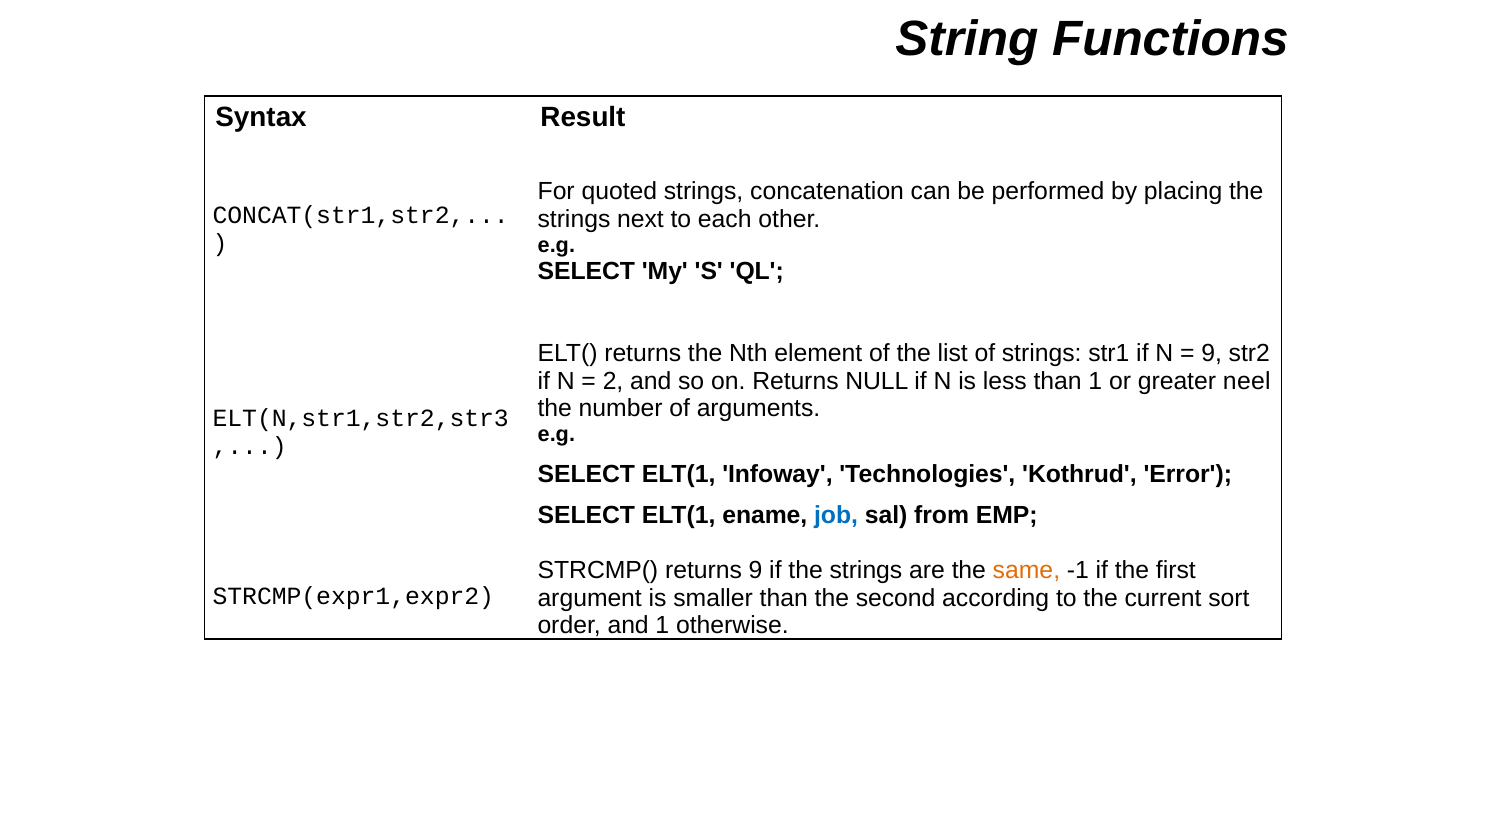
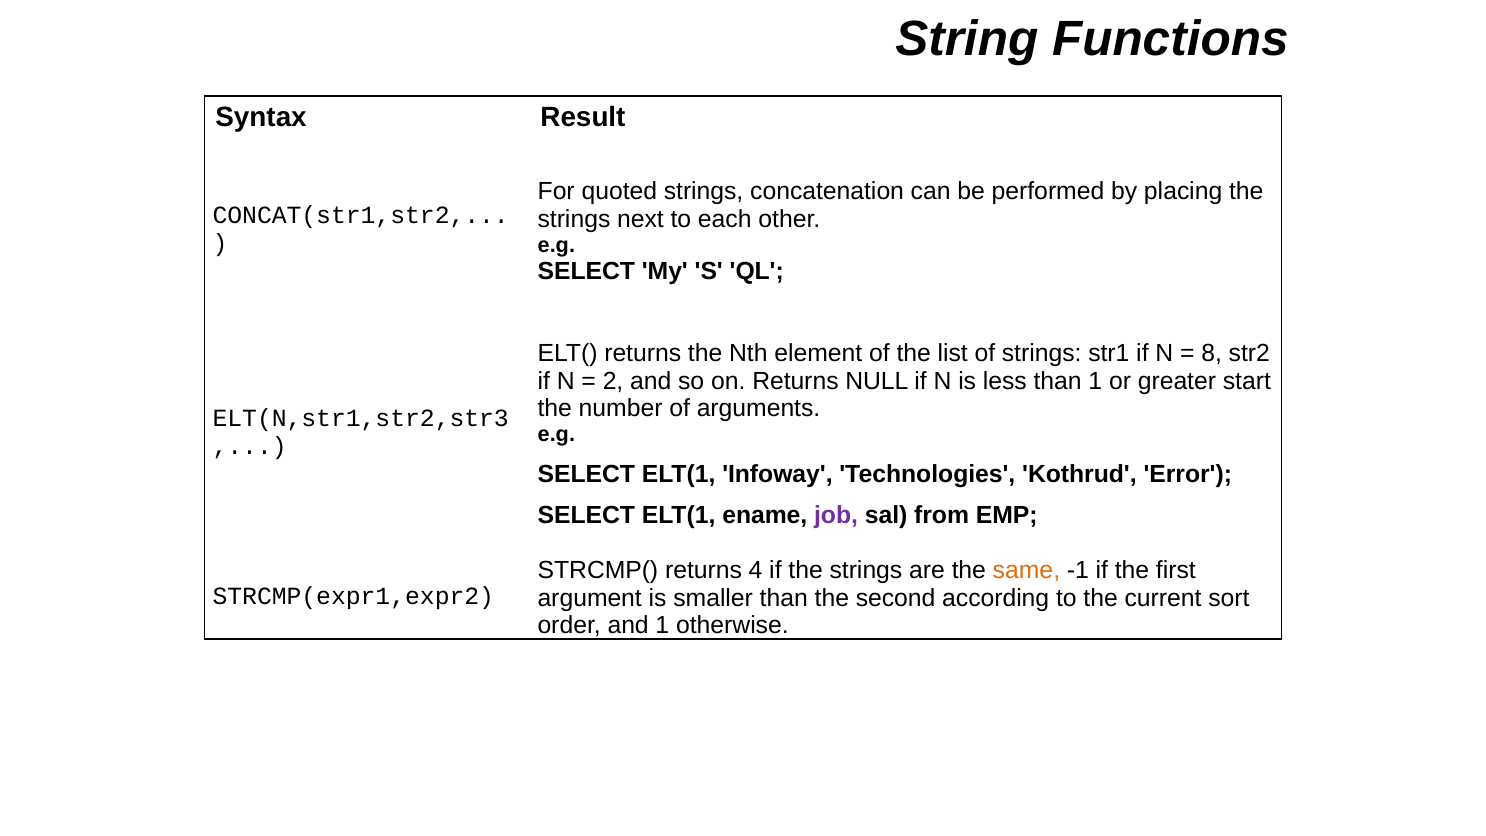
9 at (1212, 353): 9 -> 8
neel: neel -> start
job colour: blue -> purple
returns 9: 9 -> 4
